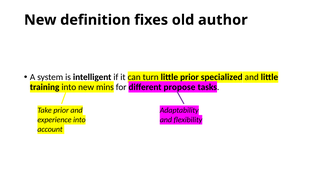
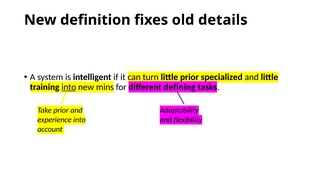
author: author -> details
into at (69, 87) underline: none -> present
propose: propose -> defining
